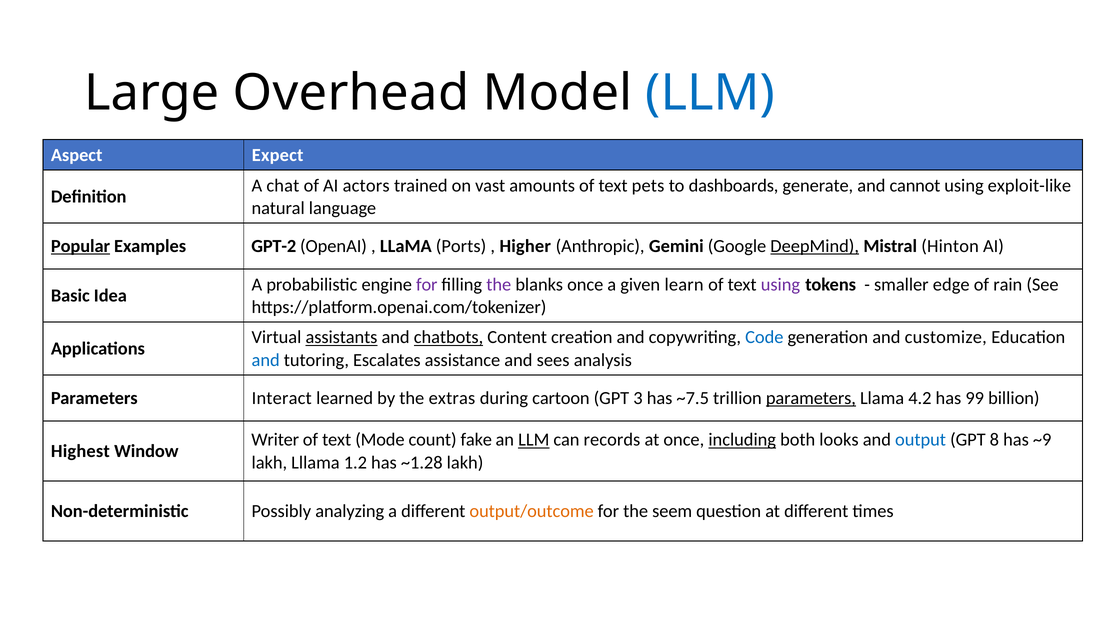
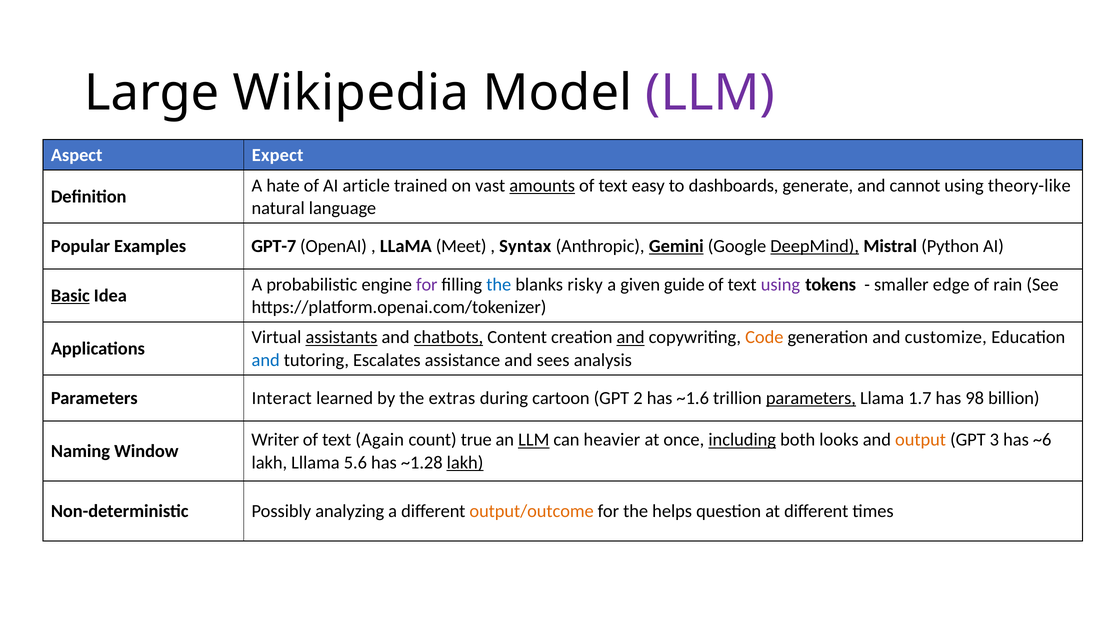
Overhead: Overhead -> Wikipedia
LLM at (710, 93) colour: blue -> purple
chat: chat -> hate
actors: actors -> article
amounts underline: none -> present
pets: pets -> easy
exploit-like: exploit-like -> theory-like
Popular underline: present -> none
GPT-2: GPT-2 -> GPT-7
Ports: Ports -> Meet
Higher: Higher -> Syntax
Gemini underline: none -> present
Hinton: Hinton -> Python
the at (499, 285) colour: purple -> blue
blanks once: once -> risky
learn: learn -> guide
Basic underline: none -> present
and at (631, 337) underline: none -> present
Code colour: blue -> orange
3: 3 -> 2
~7.5: ~7.5 -> ~1.6
4.2: 4.2 -> 1.7
99: 99 -> 98
Mode: Mode -> Again
fake: fake -> true
records: records -> heavier
output colour: blue -> orange
8: 8 -> 3
~9: ~9 -> ~6
Highest: Highest -> Naming
1.2: 1.2 -> 5.6
lakh at (465, 463) underline: none -> present
seem: seem -> helps
